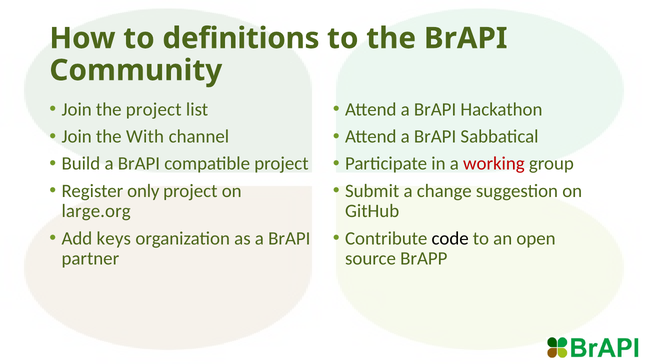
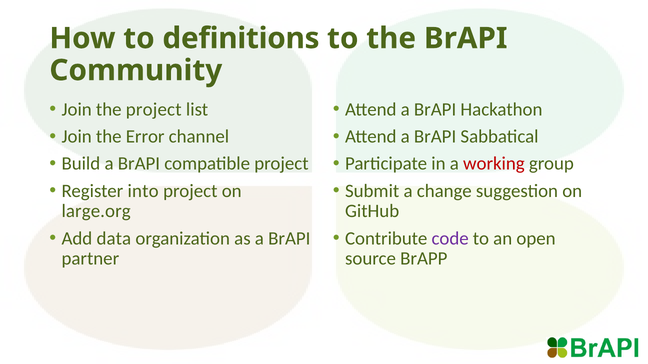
With: With -> Error
only: only -> into
keys: keys -> data
code colour: black -> purple
